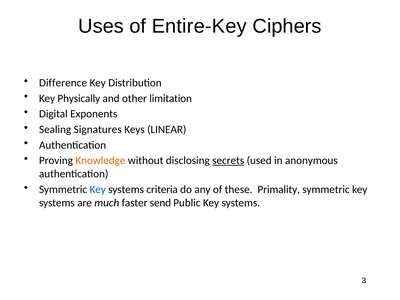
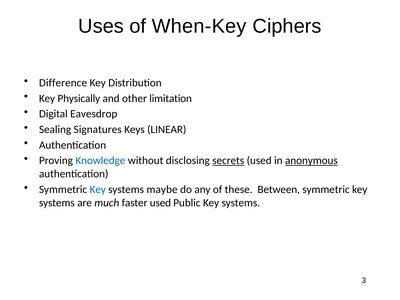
Entire-Key: Entire-Key -> When-Key
Exponents: Exponents -> Eavesdrop
Knowledge colour: orange -> blue
anonymous underline: none -> present
criteria: criteria -> maybe
Primality: Primality -> Between
faster send: send -> used
